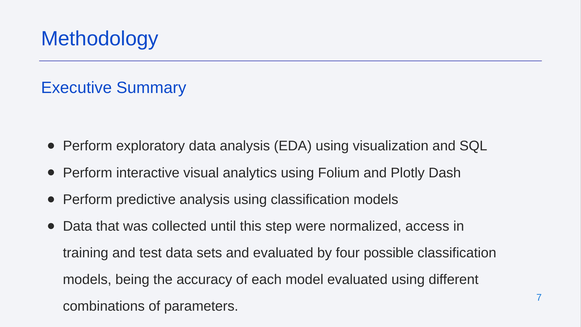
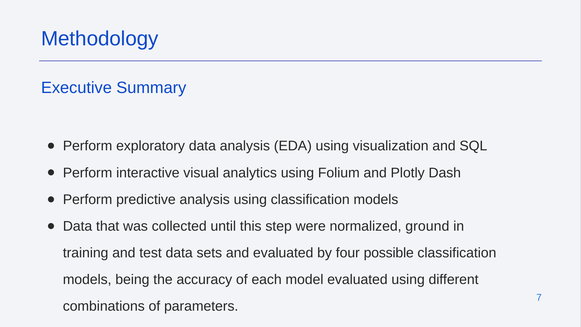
access: access -> ground
